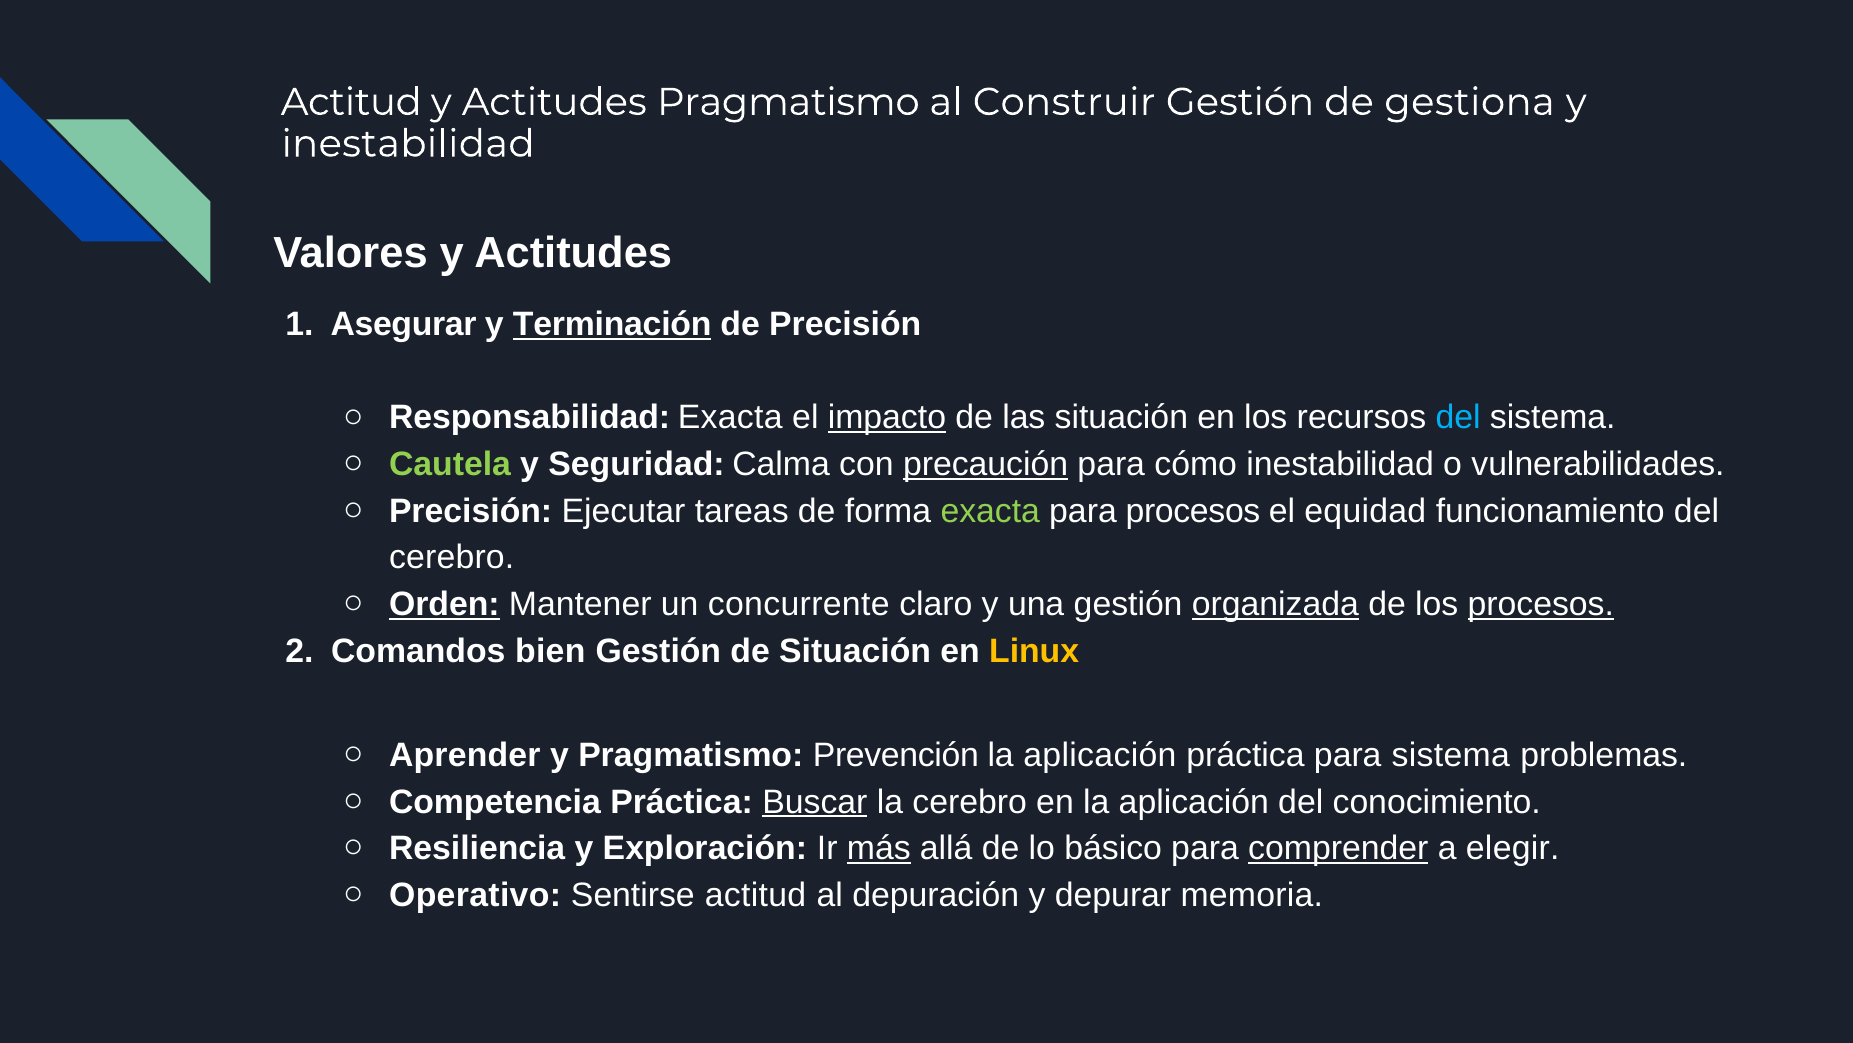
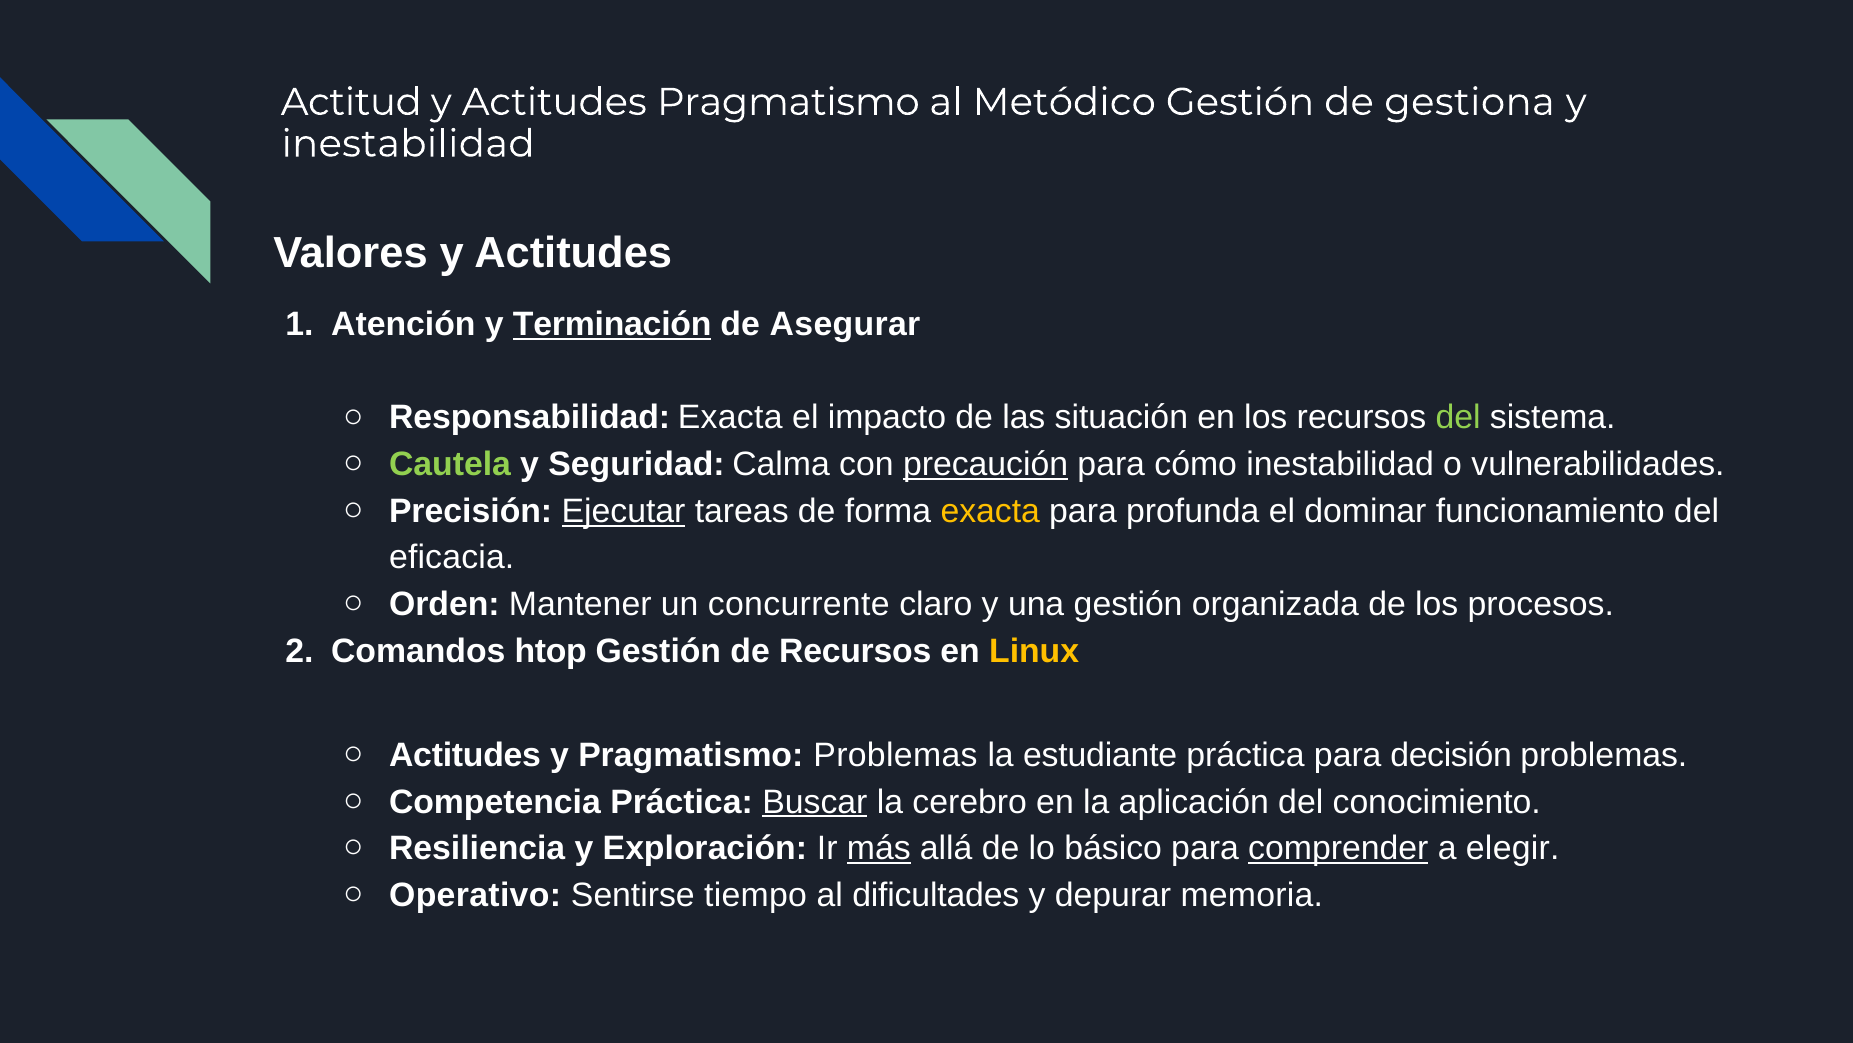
Construir: Construir -> Metódico
Asegurar: Asegurar -> Atención
de Precisión: Precisión -> Asegurar
impacto underline: present -> none
del at (1458, 418) colour: light blue -> light green
Ejecutar underline: none -> present
exacta at (990, 511) colour: light green -> yellow
para procesos: procesos -> profunda
equidad: equidad -> dominar
cerebro at (452, 557): cerebro -> eficacia
Orden underline: present -> none
organizada underline: present -> none
procesos at (1541, 604) underline: present -> none
bien: bien -> htop
de Situación: Situación -> Recursos
Aprender at (465, 755): Aprender -> Actitudes
Pragmatismo Prevención: Prevención -> Problemas
aplicación at (1100, 755): aplicación -> estudiante
para sistema: sistema -> decisión
Sentirse actitud: actitud -> tiempo
depuración: depuración -> dificultades
